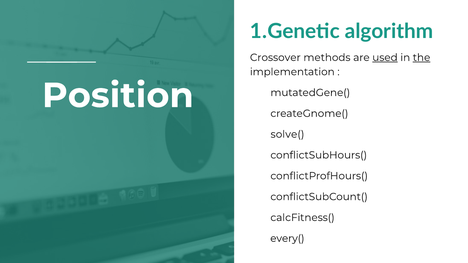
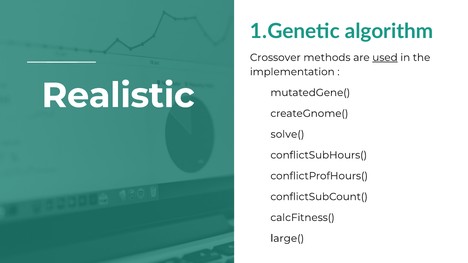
the underline: present -> none
Position: Position -> Realistic
every(: every( -> large(
